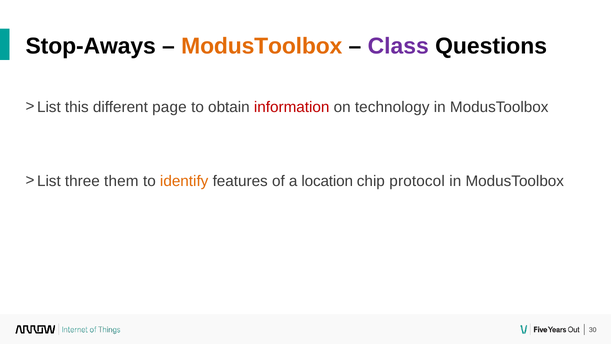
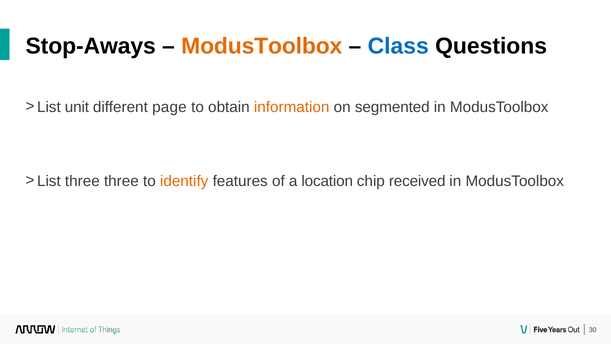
Class colour: purple -> blue
this: this -> unit
information colour: red -> orange
technology: technology -> segmented
three them: them -> three
protocol: protocol -> received
